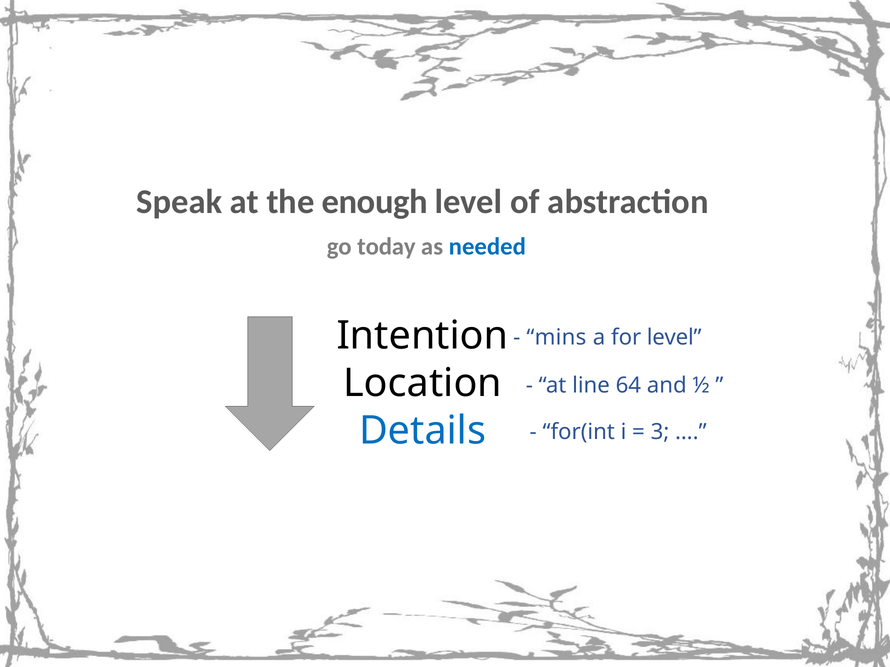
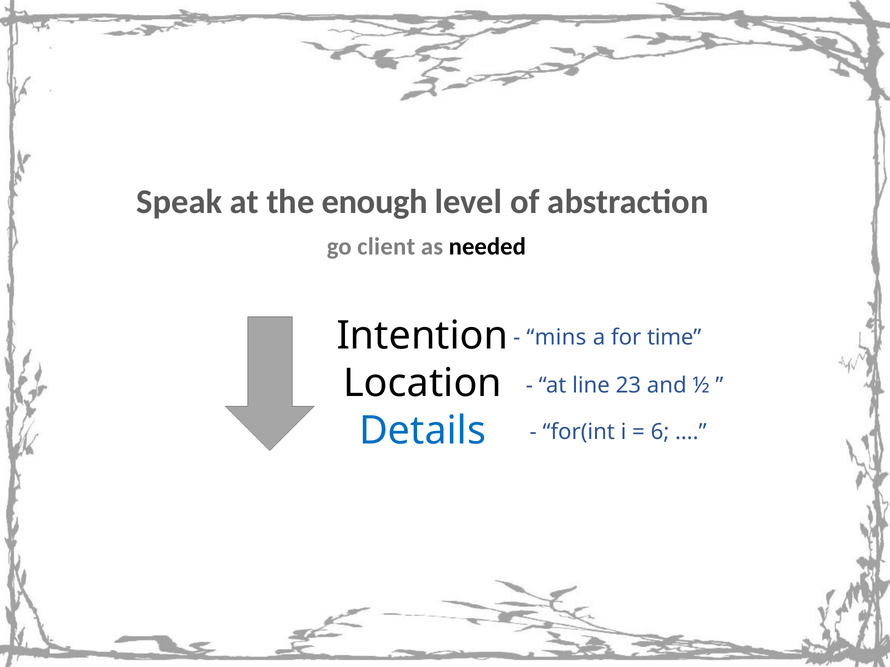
today: today -> client
needed colour: blue -> black
for level: level -> time
64: 64 -> 23
3: 3 -> 6
